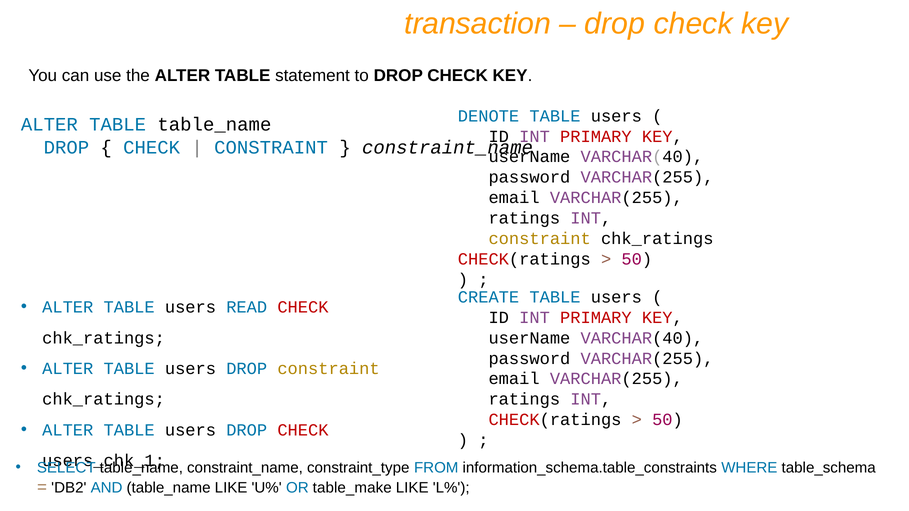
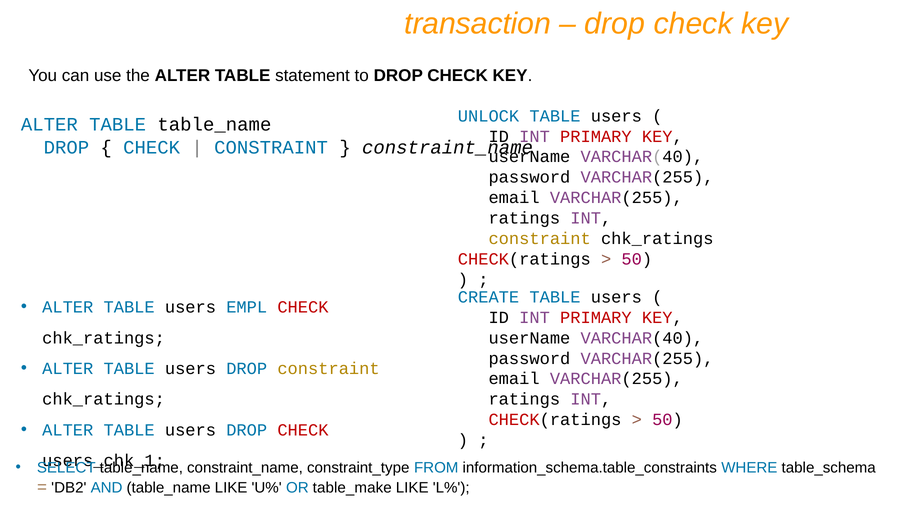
DENOTE: DENOTE -> UNLOCK
READ: READ -> EMPL
